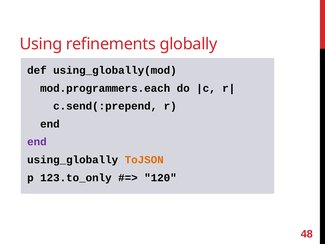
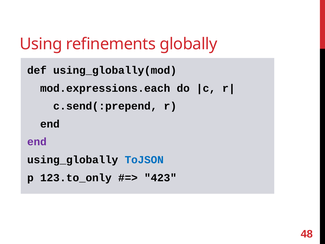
mod.programmers.each: mod.programmers.each -> mod.expressions.each
ToJSON colour: orange -> blue
120: 120 -> 423
